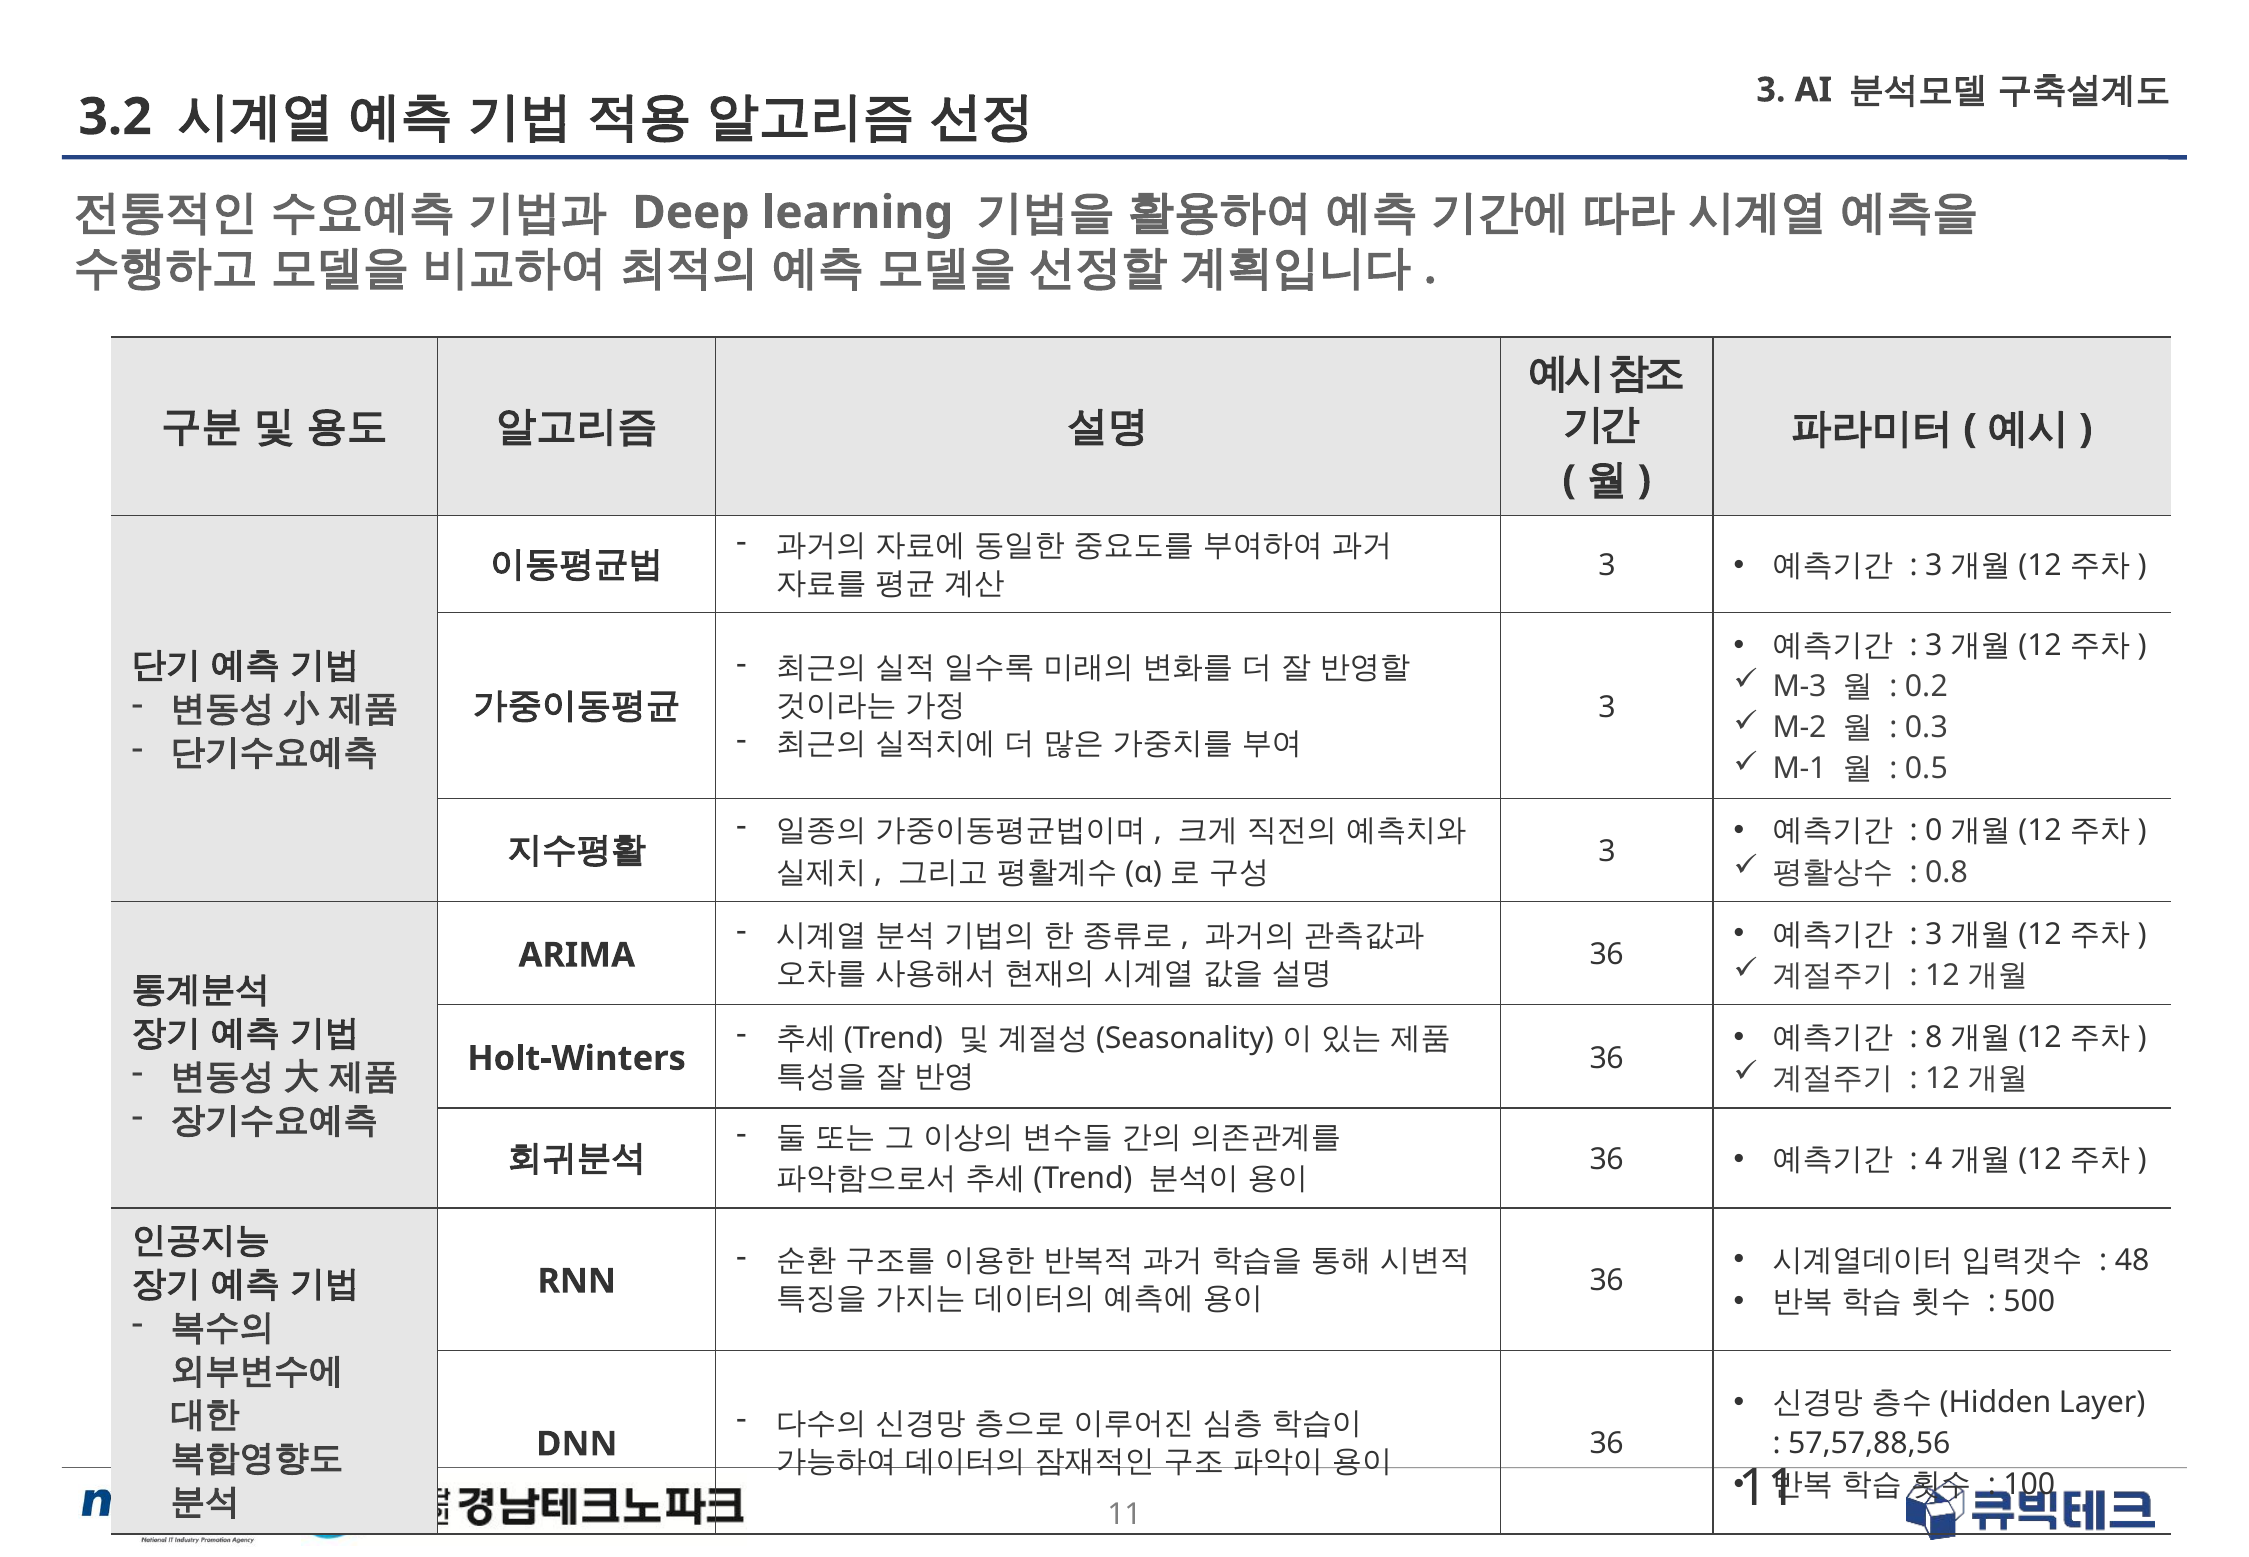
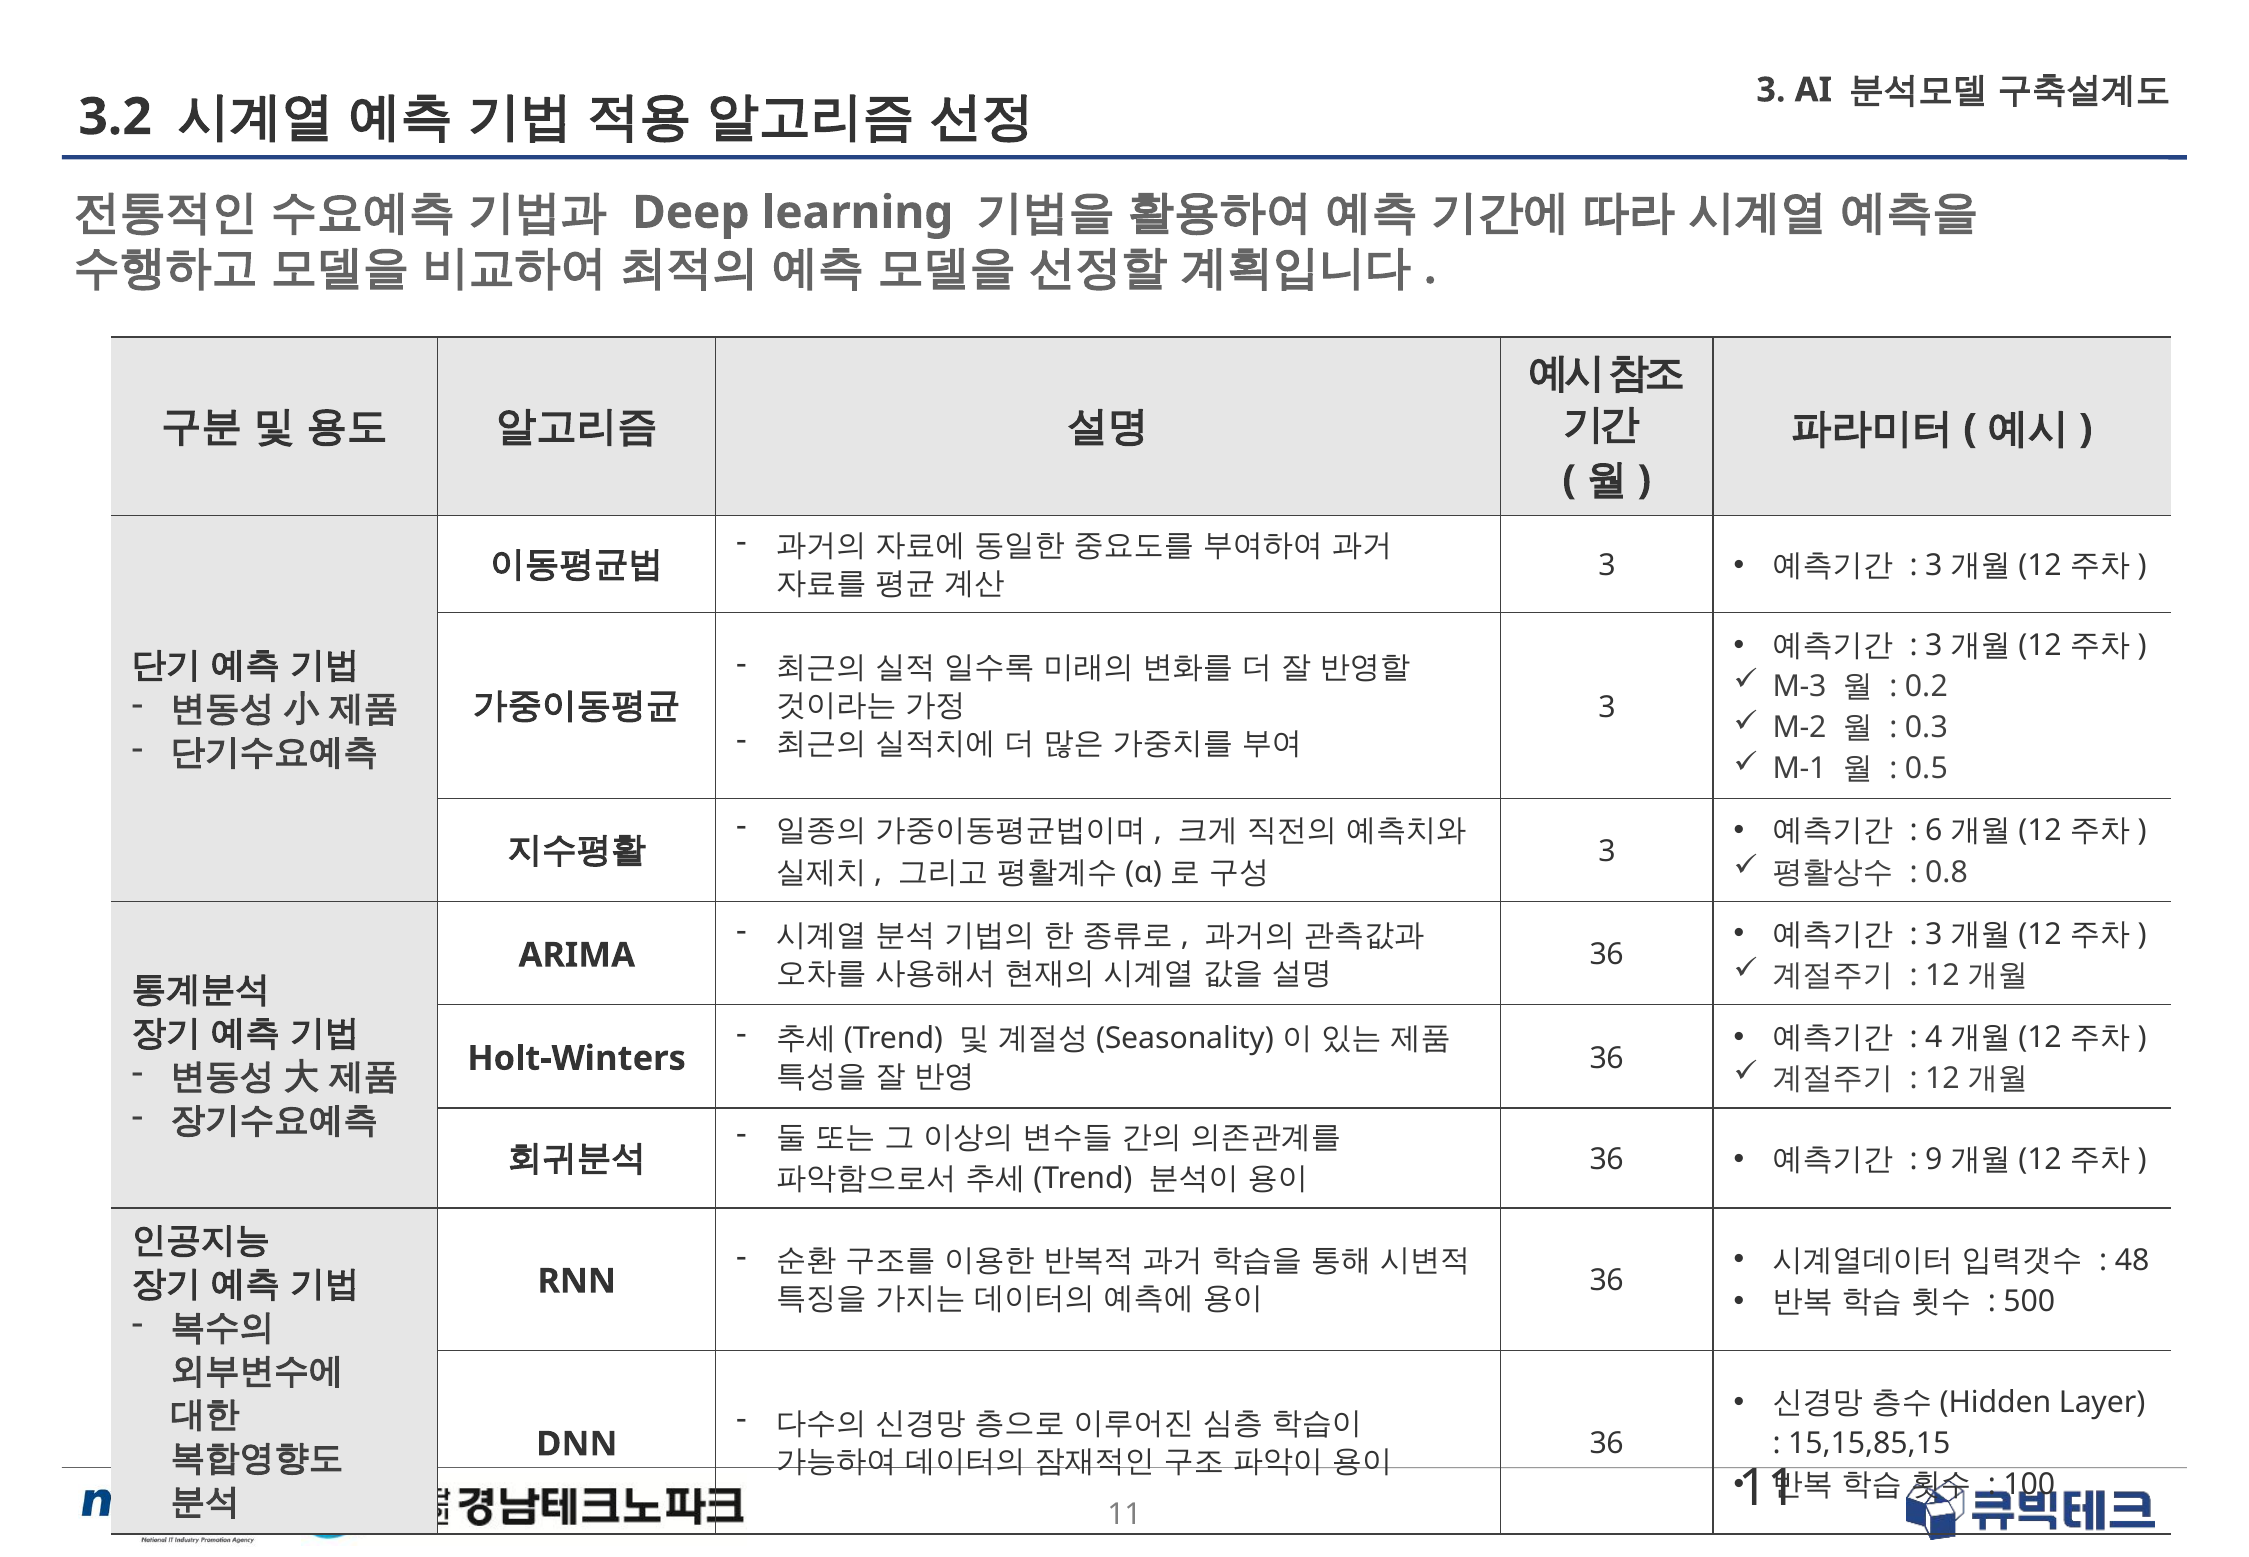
0: 0 -> 6
8: 8 -> 4
4: 4 -> 9
57,57,88,56: 57,57,88,56 -> 15,15,85,15
